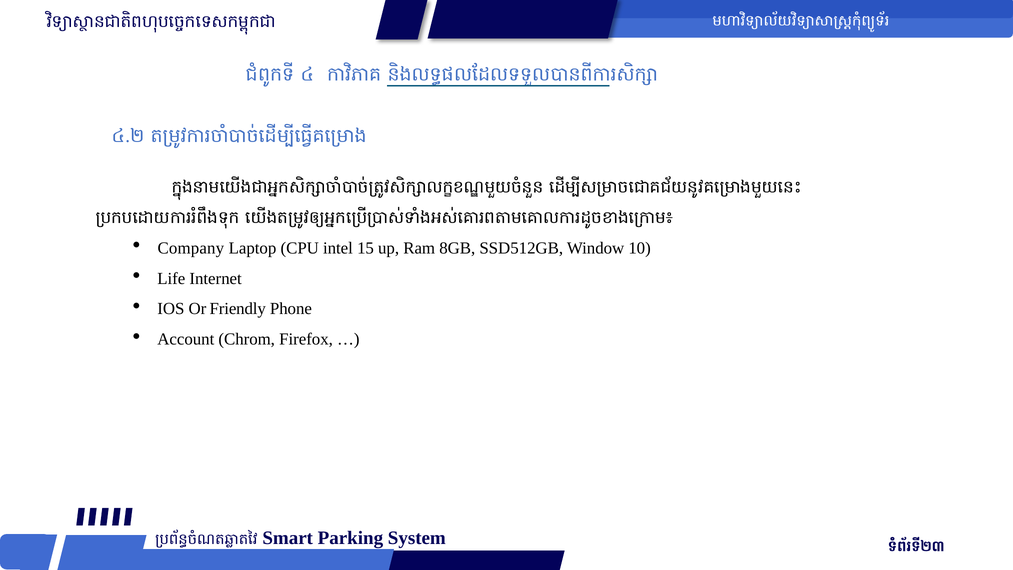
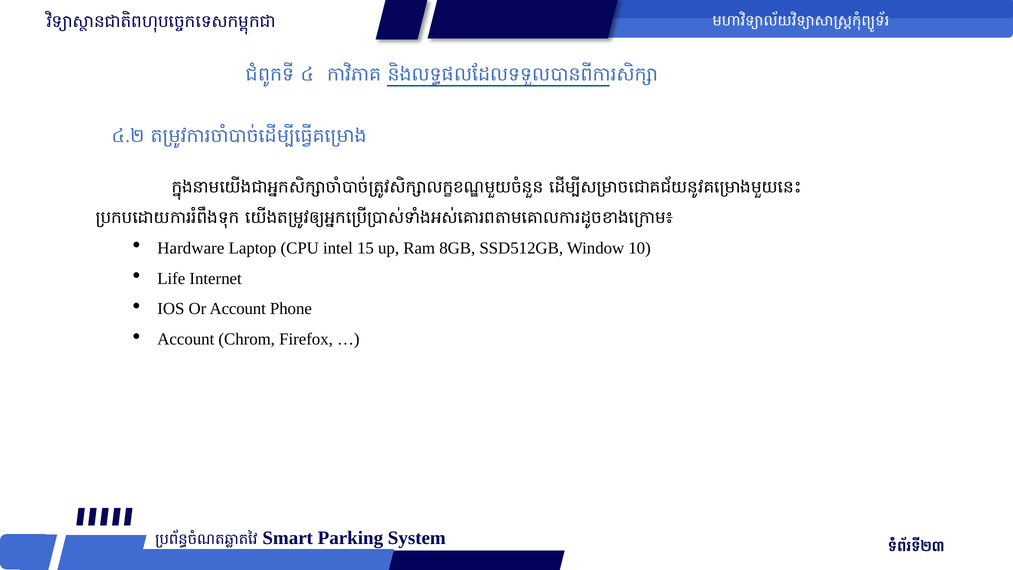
Company: Company -> Hardware
Or Friendly: Friendly -> Account
